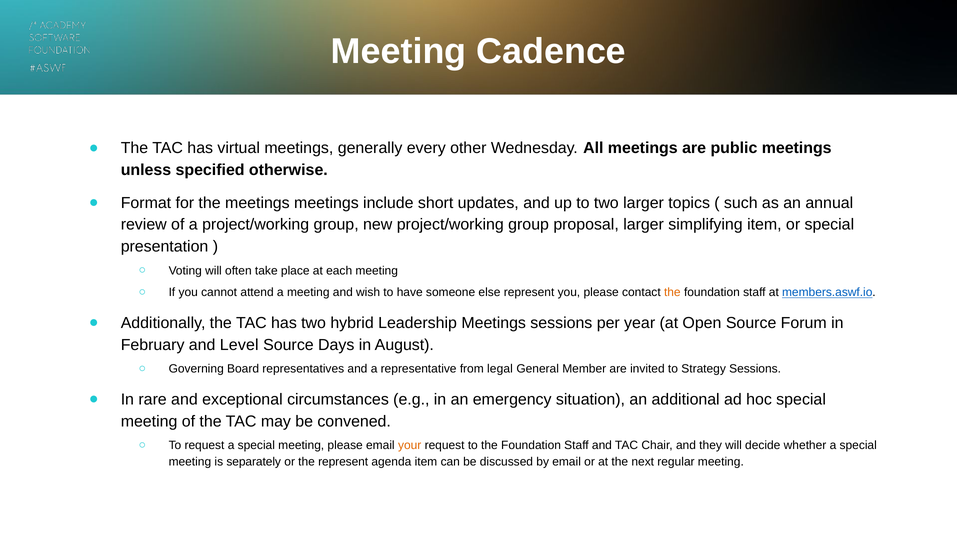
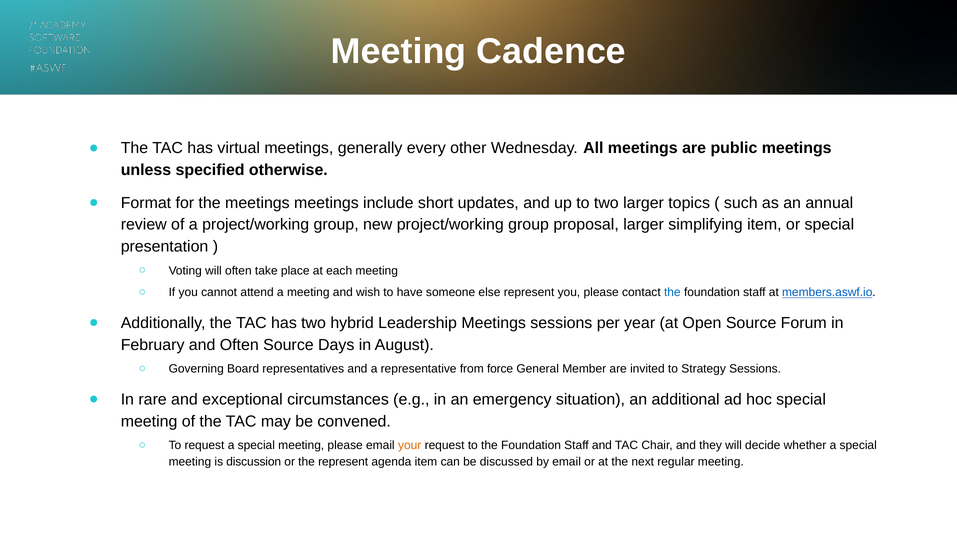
the at (672, 293) colour: orange -> blue
and Level: Level -> Often
legal: legal -> force
separately: separately -> discussion
